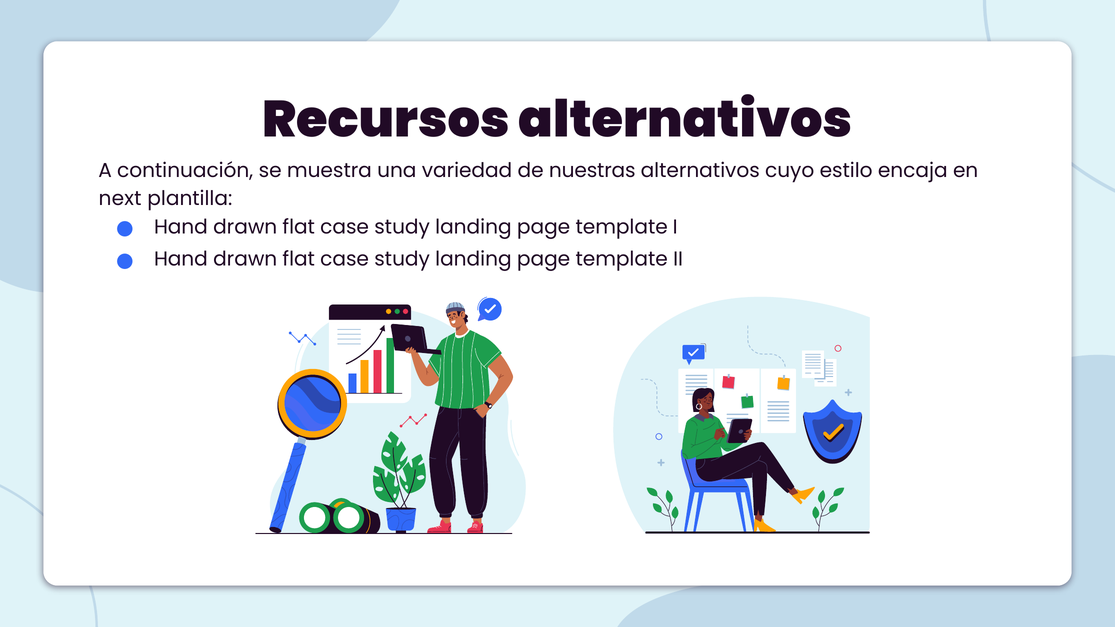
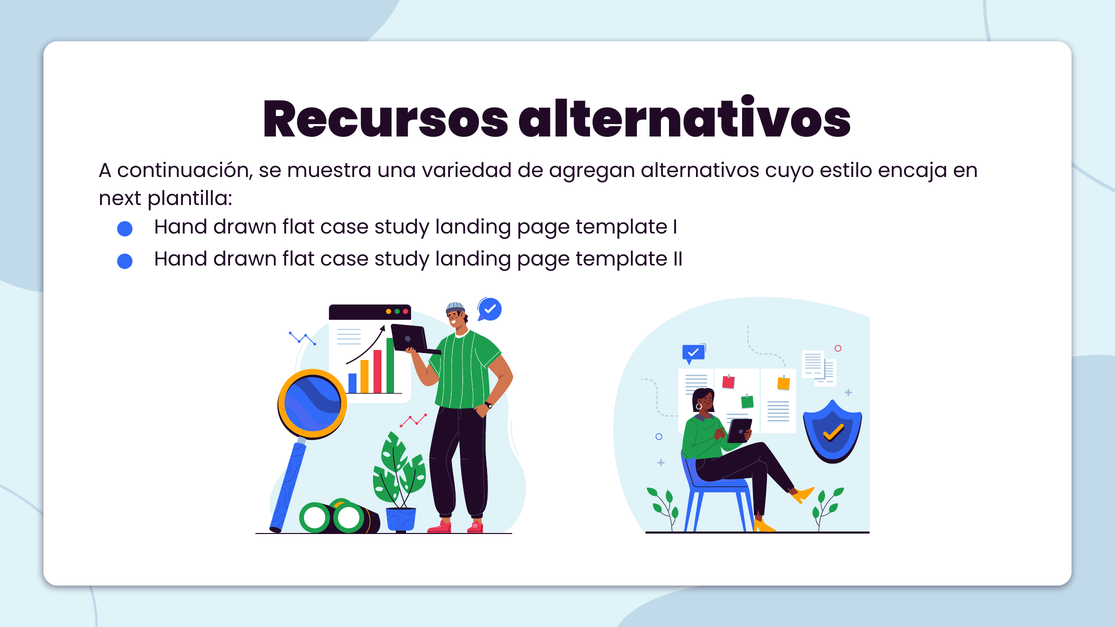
nuestras: nuestras -> agregan
